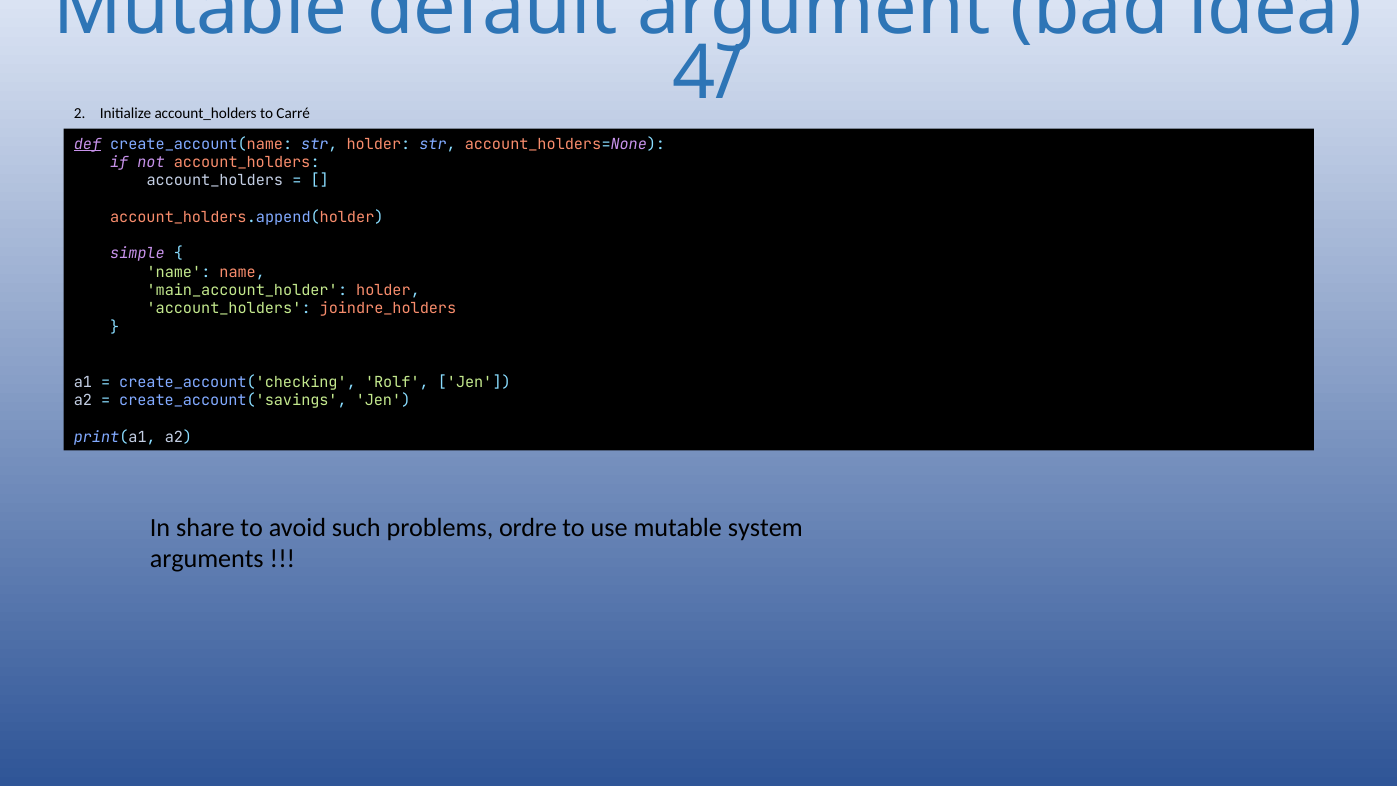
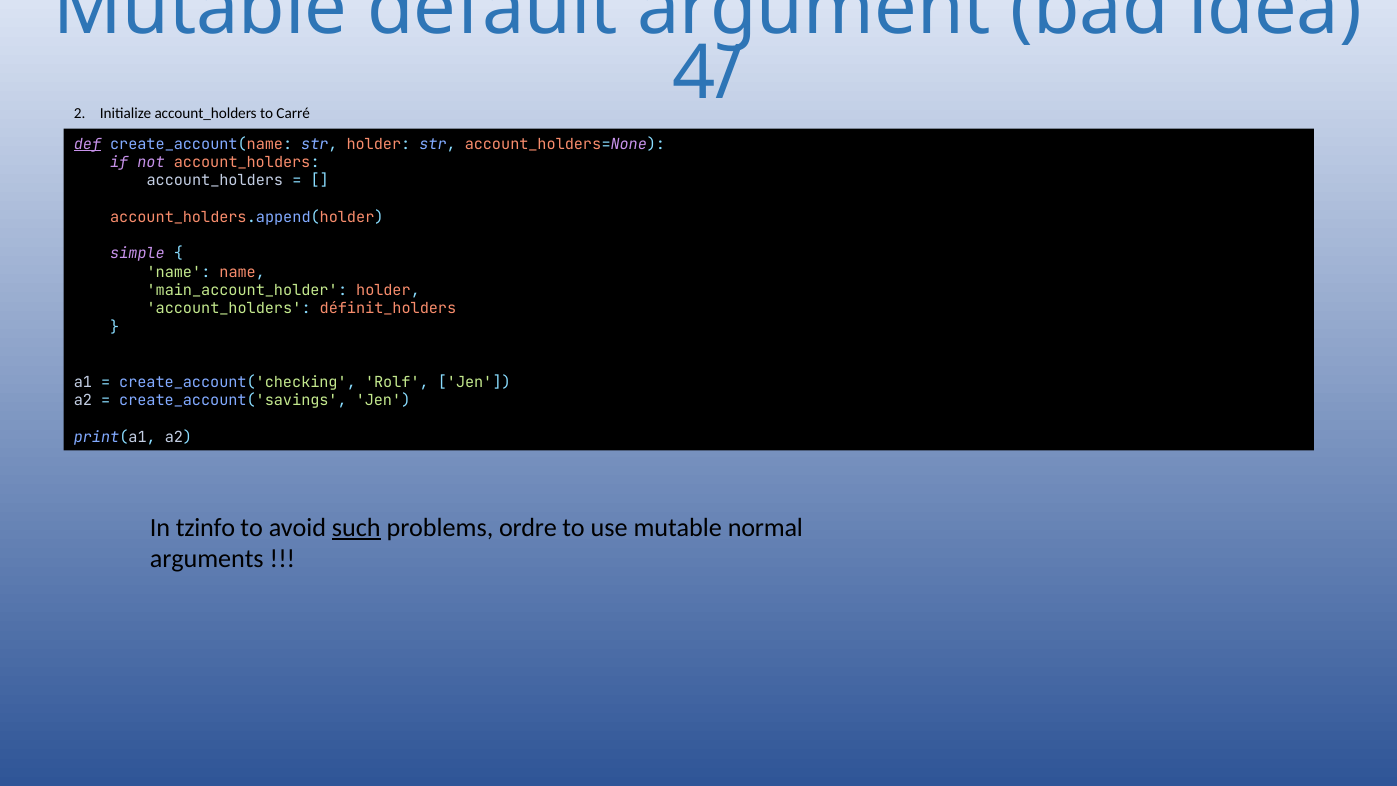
joindre_holders: joindre_holders -> définit_holders
share: share -> tzinfo
such underline: none -> present
system: system -> normal
